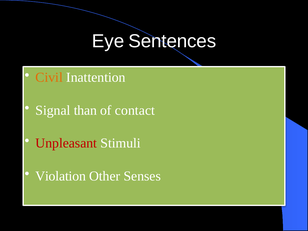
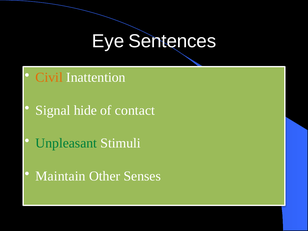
than: than -> hide
Unpleasant colour: red -> green
Violation: Violation -> Maintain
